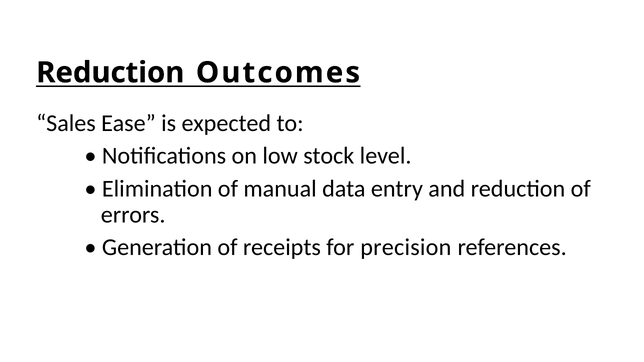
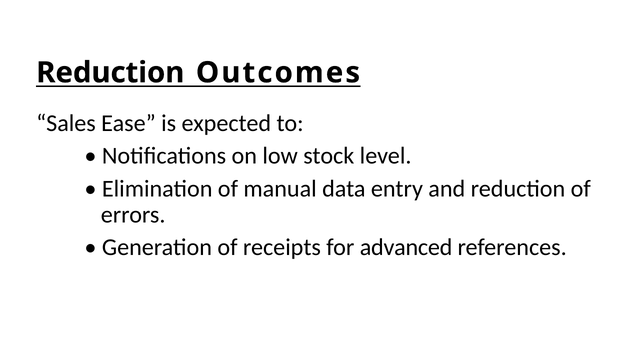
precision: precision -> advanced
